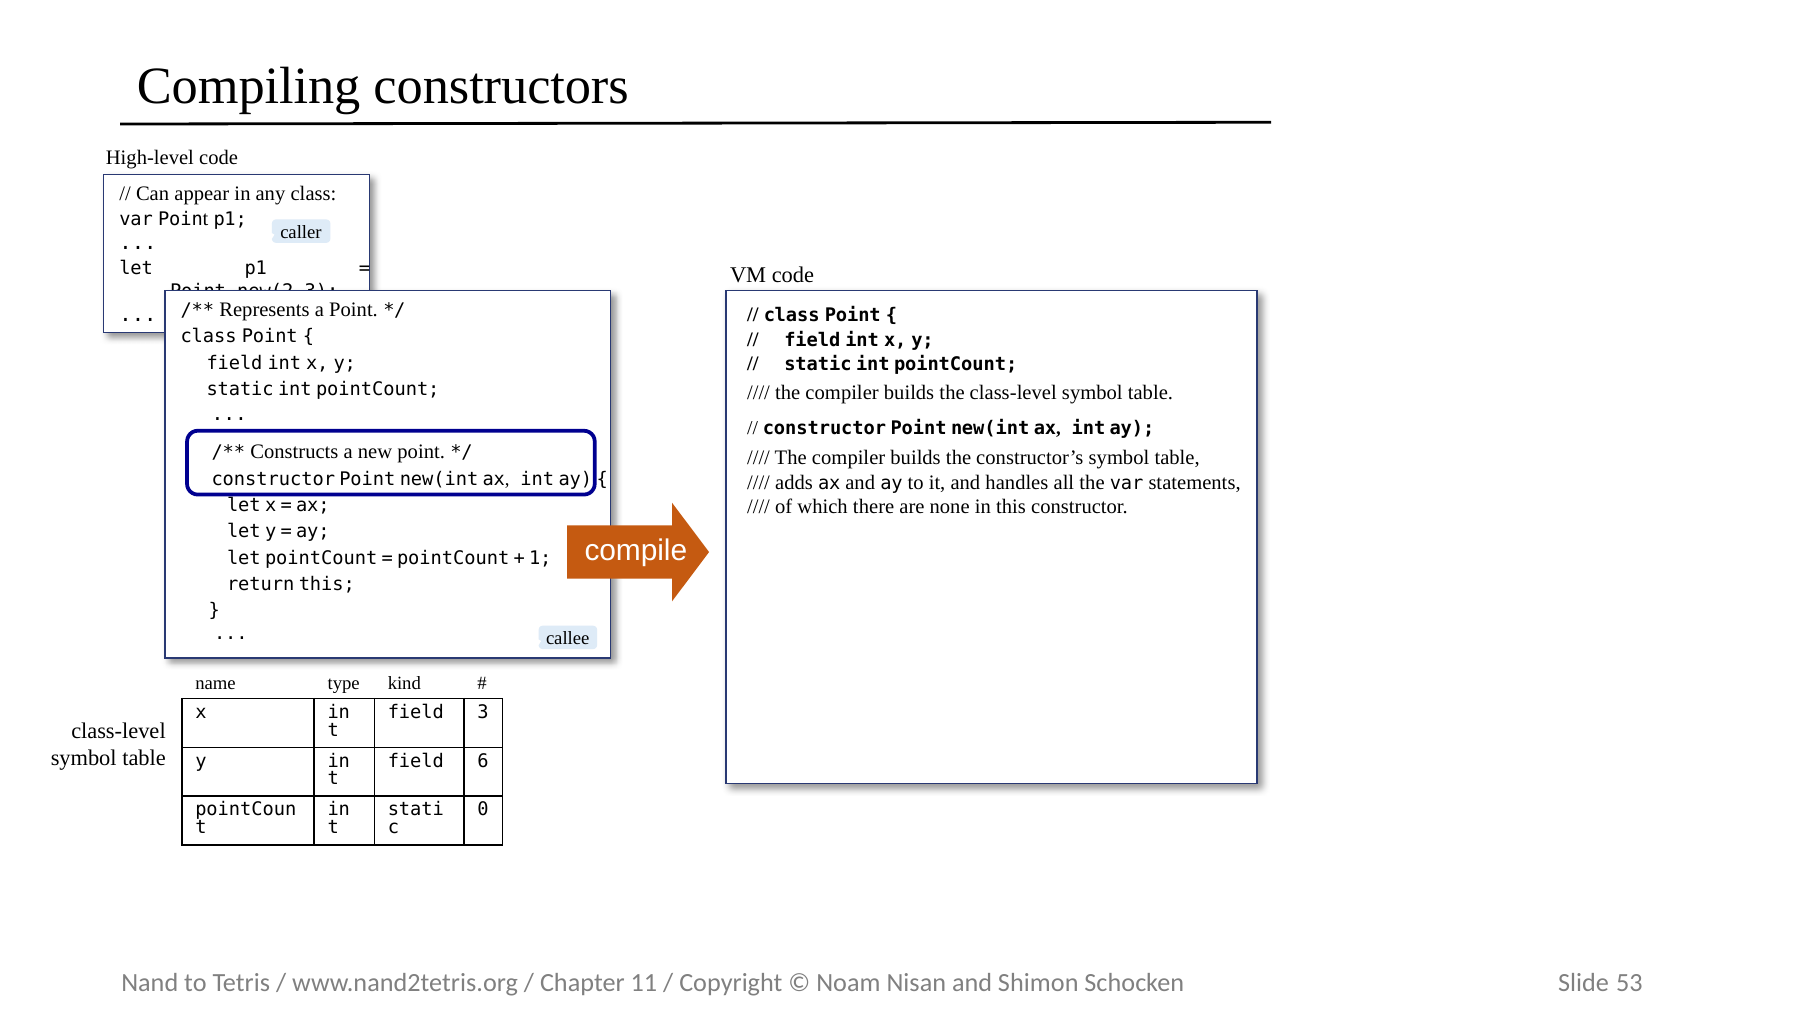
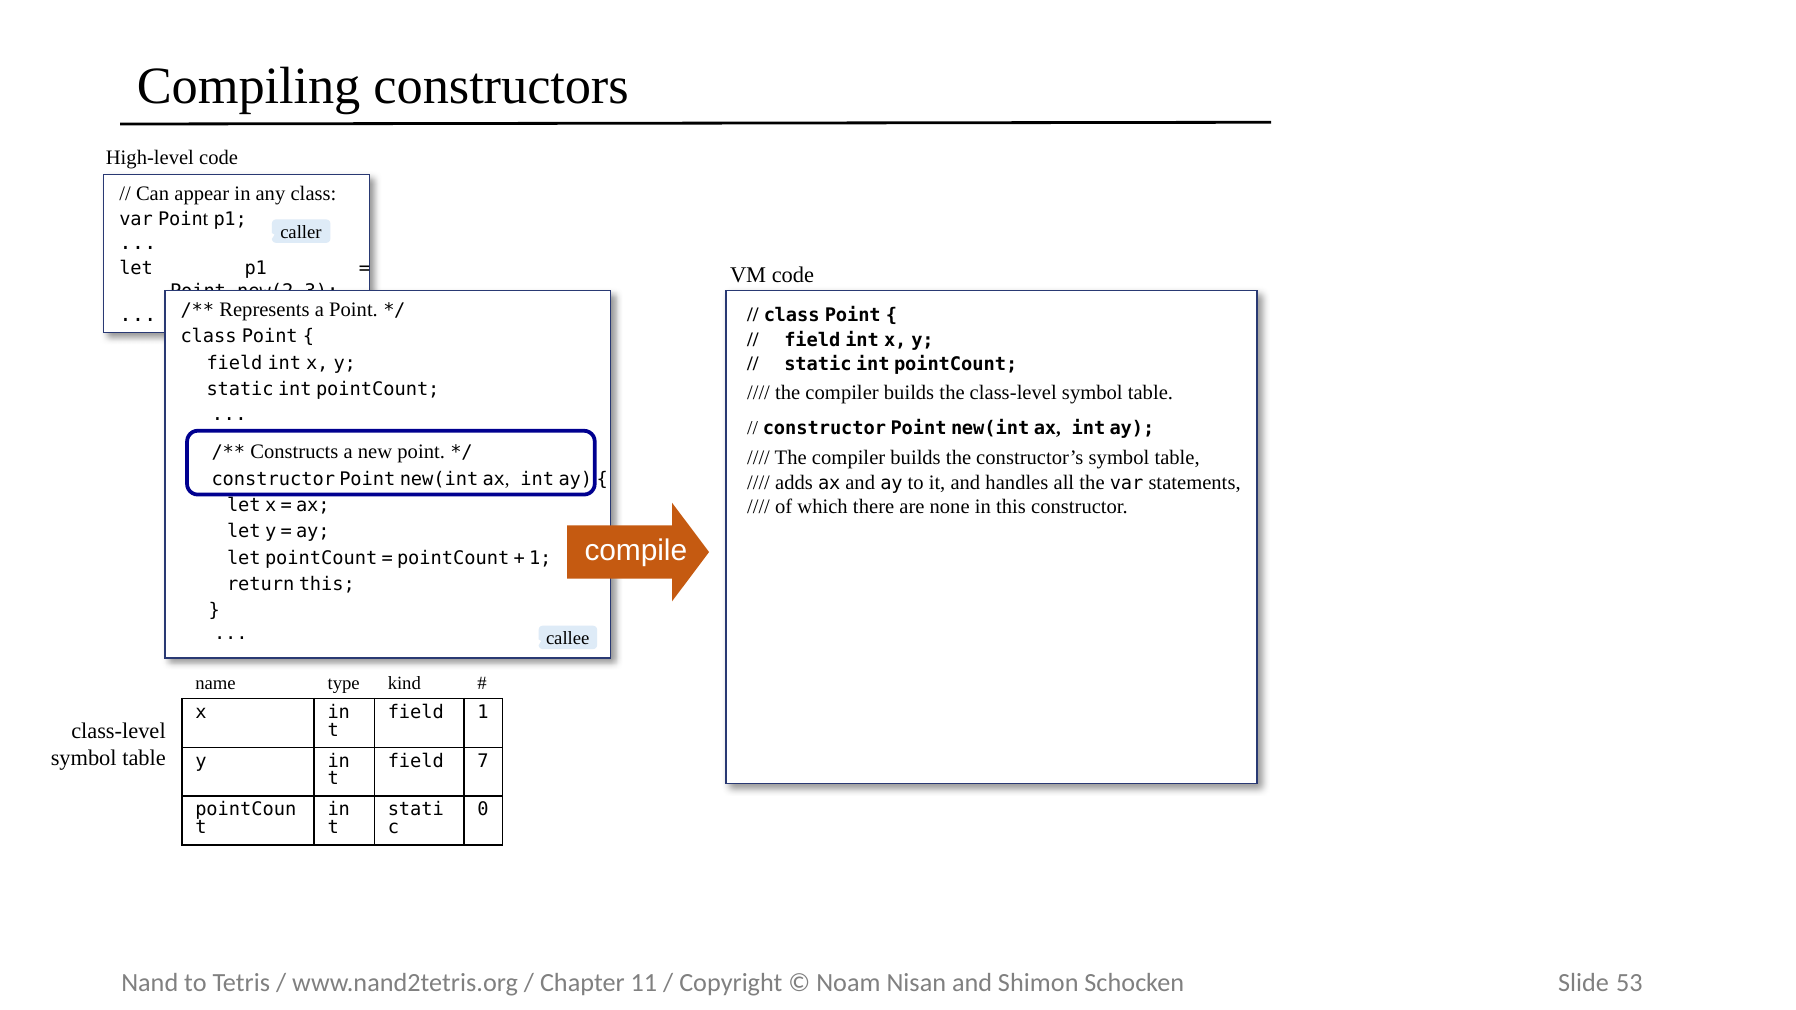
field 3: 3 -> 1
6: 6 -> 7
